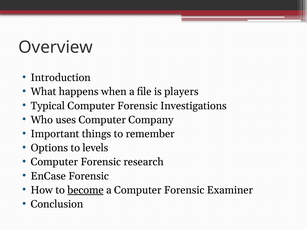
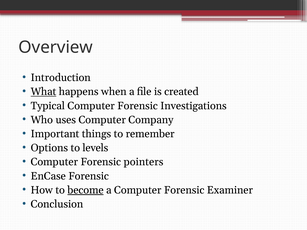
What underline: none -> present
players: players -> created
research: research -> pointers
